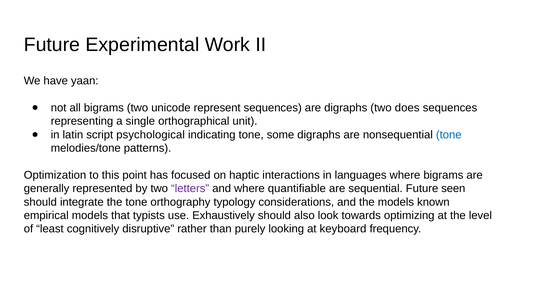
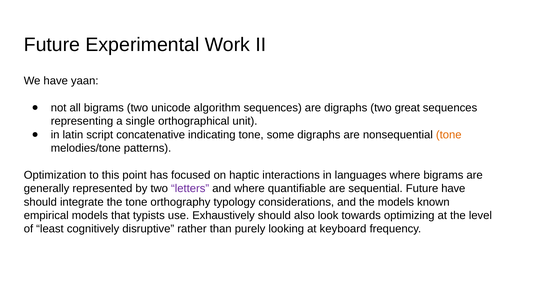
represent: represent -> algorithm
does: does -> great
psychological: psychological -> concatenative
tone at (449, 135) colour: blue -> orange
Future seen: seen -> have
